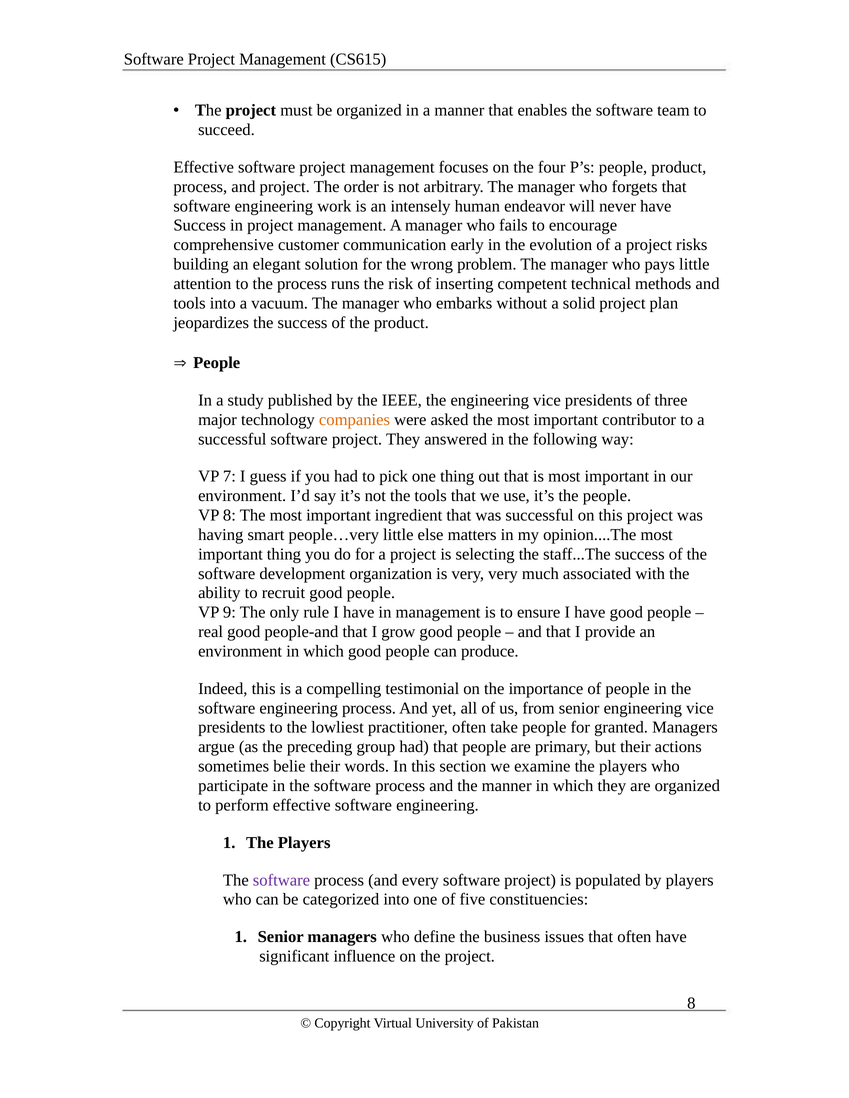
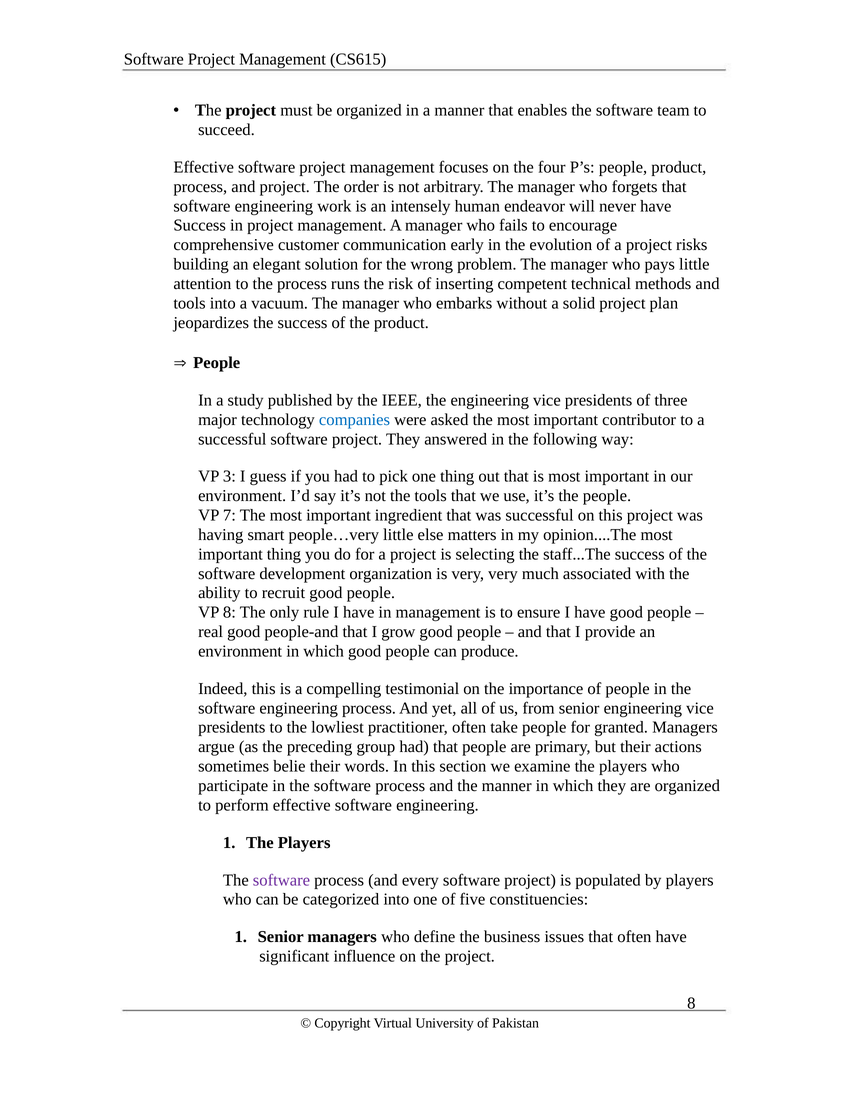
companies colour: orange -> blue
7: 7 -> 3
VP 8: 8 -> 7
VP 9: 9 -> 8
